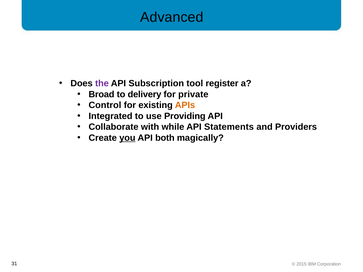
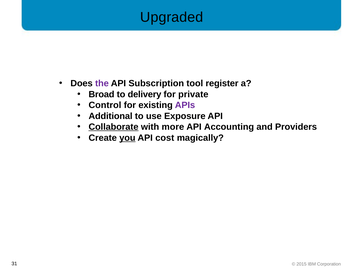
Advanced: Advanced -> Upgraded
APIs colour: orange -> purple
Integrated: Integrated -> Additional
Providing: Providing -> Exposure
Collaborate underline: none -> present
while: while -> more
Statements: Statements -> Accounting
both: both -> cost
